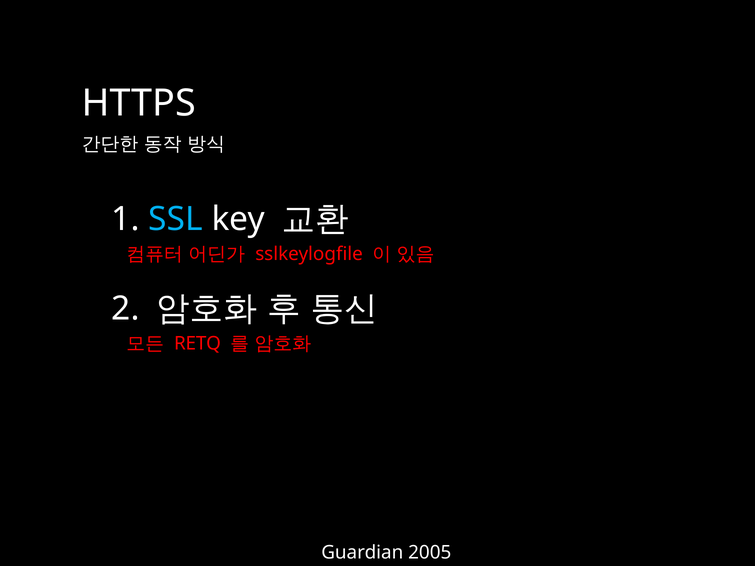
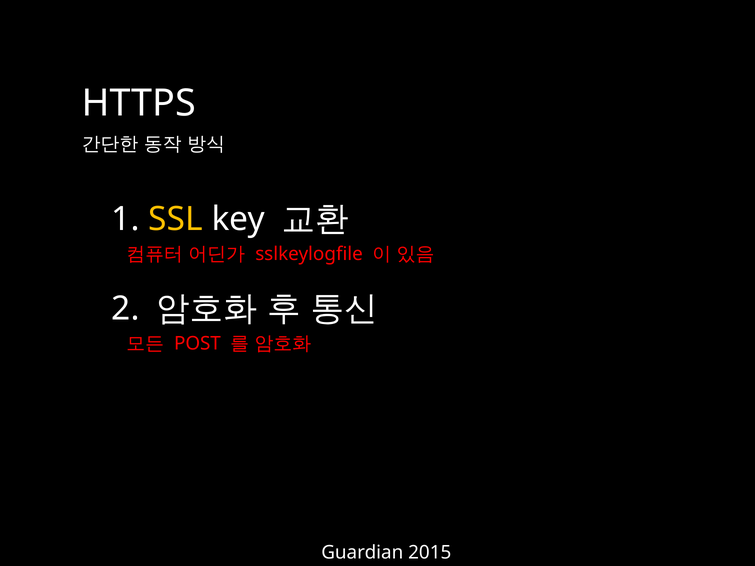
SSL colour: light blue -> yellow
RETQ: RETQ -> POST
2005: 2005 -> 2015
